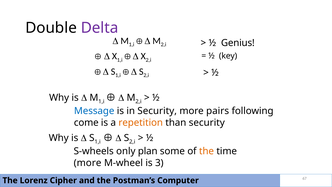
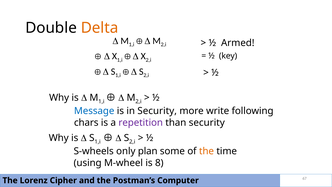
Delta colour: purple -> orange
Genius: Genius -> Armed
pairs: pairs -> write
come: come -> chars
repetition colour: orange -> purple
more at (88, 163): more -> using
3: 3 -> 8
